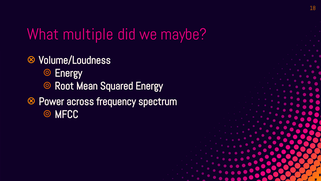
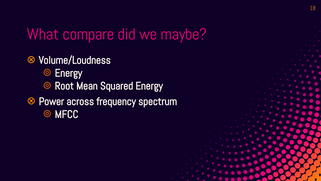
multiple: multiple -> compare
